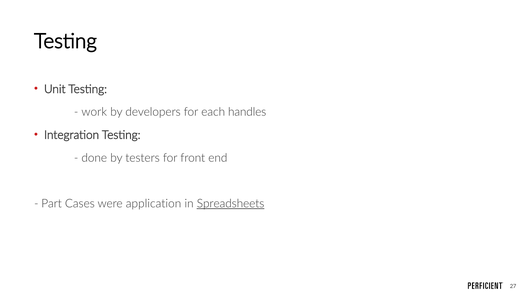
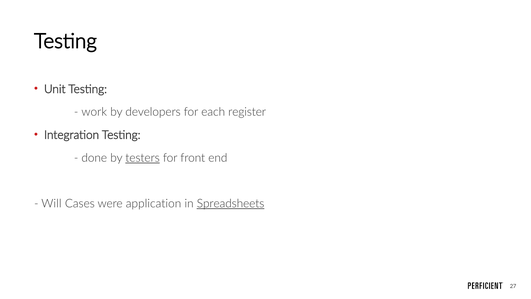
handles: handles -> register
testers underline: none -> present
Part: Part -> Will
